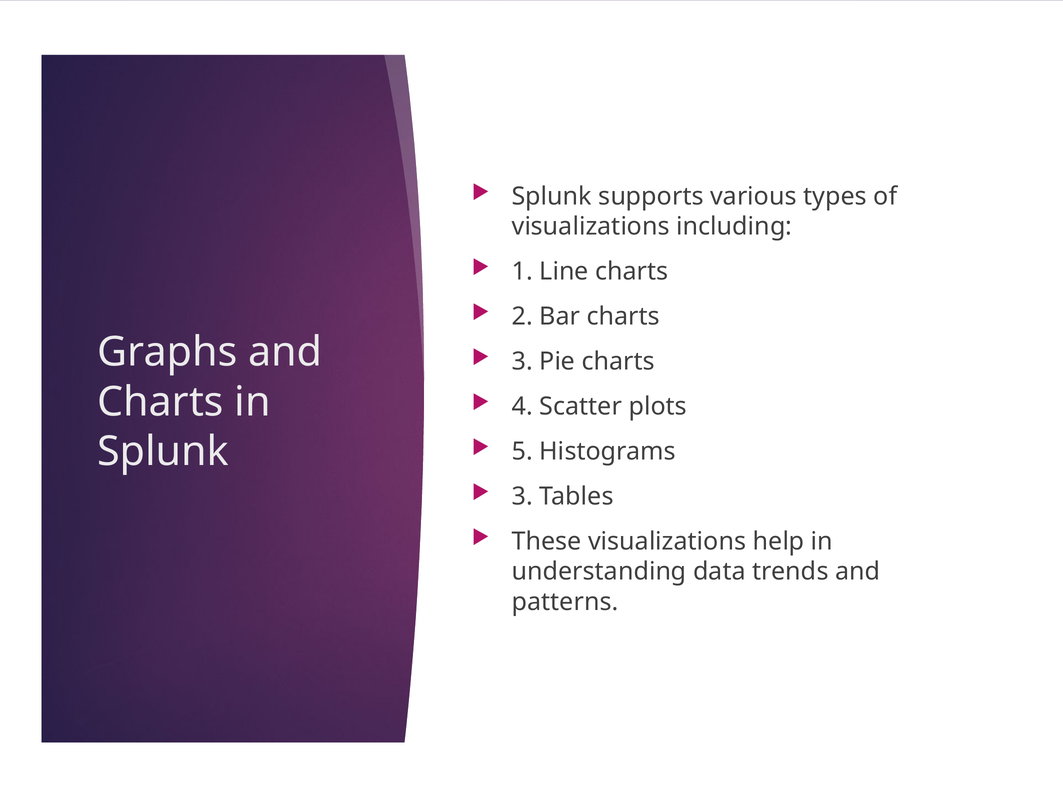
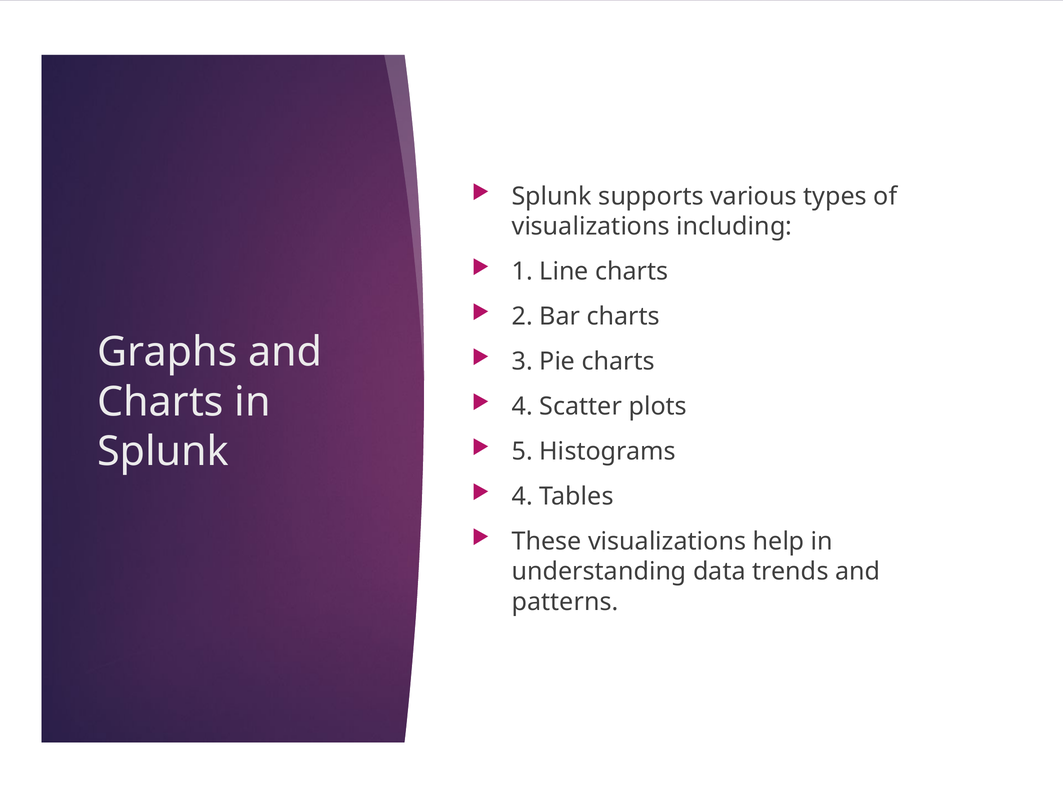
3 at (522, 496): 3 -> 4
